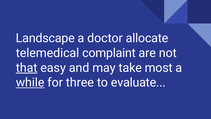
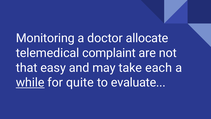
Landscape: Landscape -> Monitoring
that underline: present -> none
most: most -> each
three: three -> quite
